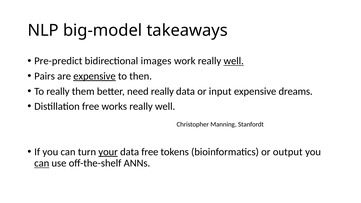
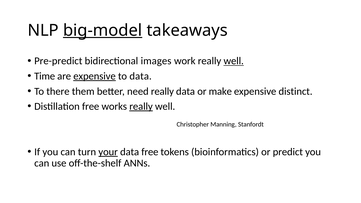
big-model underline: none -> present
Pairs: Pairs -> Time
to then: then -> data
To really: really -> there
input: input -> make
dreams: dreams -> distinct
really at (141, 106) underline: none -> present
output: output -> predict
can at (42, 163) underline: present -> none
